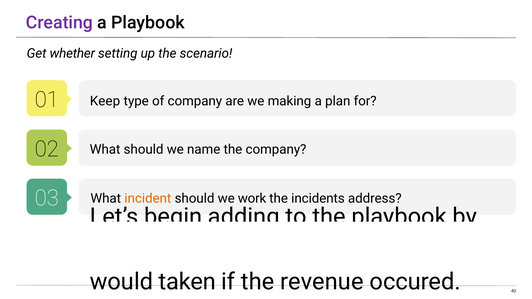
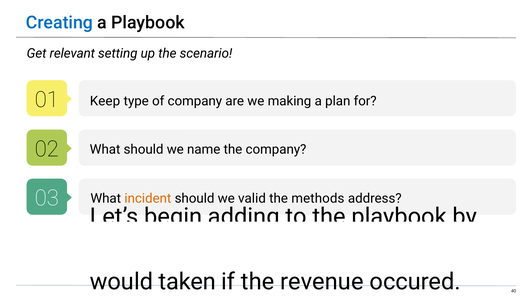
Creating colour: purple -> blue
whether: whether -> relevant
work: work -> valid
incidents: incidents -> methods
